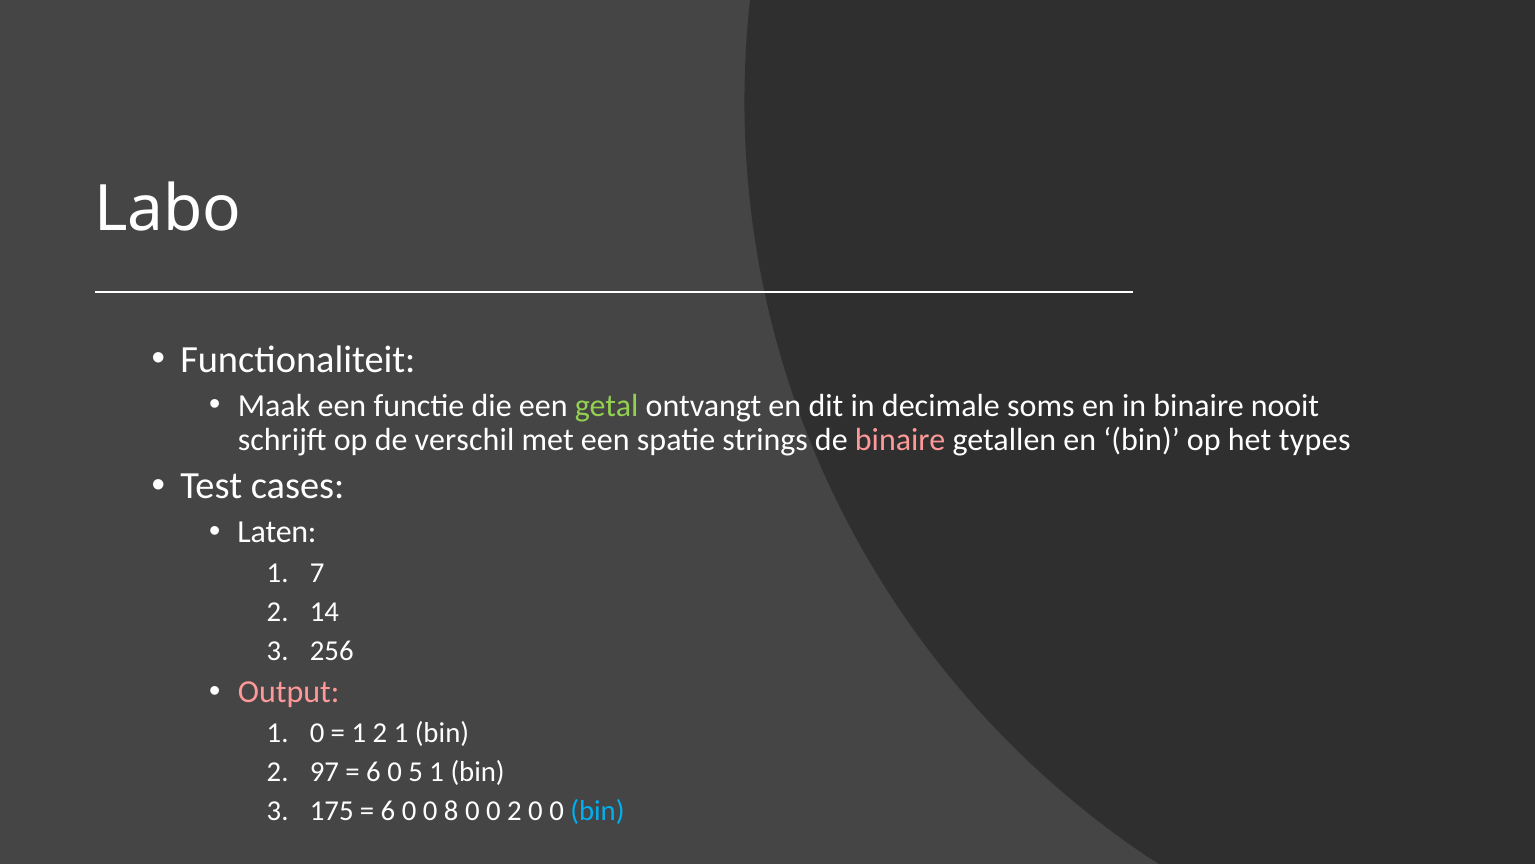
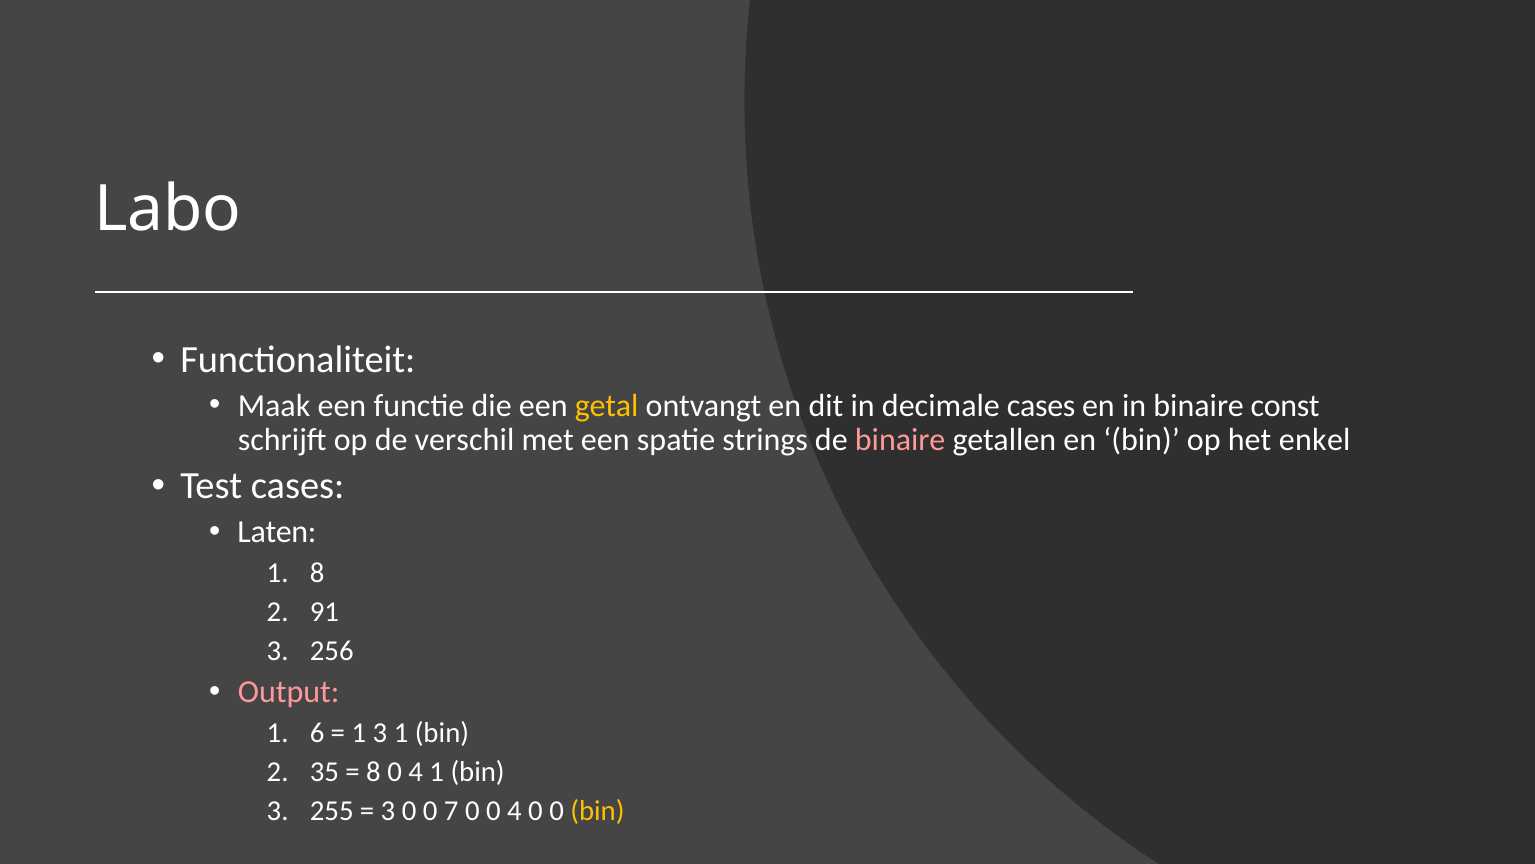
getal colour: light green -> yellow
decimale soms: soms -> cases
nooit: nooit -> const
types: types -> enkel
1 7: 7 -> 8
14: 14 -> 91
1 0: 0 -> 6
1 2: 2 -> 3
97: 97 -> 35
6 at (374, 771): 6 -> 8
5 at (416, 771): 5 -> 4
175: 175 -> 255
6 at (388, 811): 6 -> 3
8: 8 -> 7
0 0 2: 2 -> 4
bin at (597, 811) colour: light blue -> yellow
